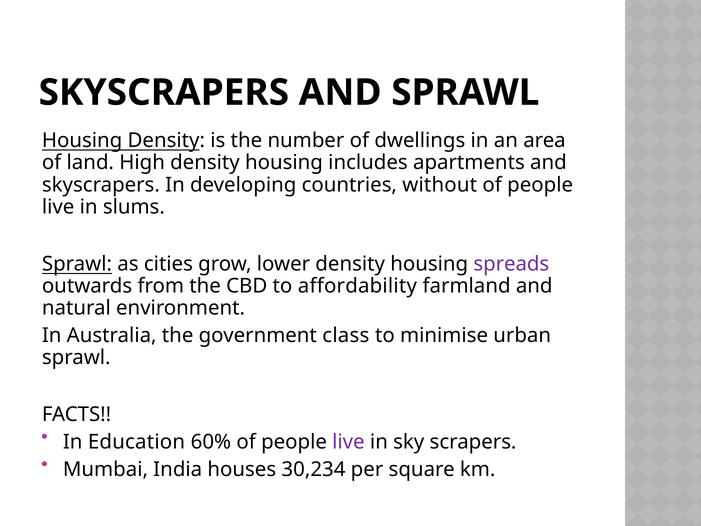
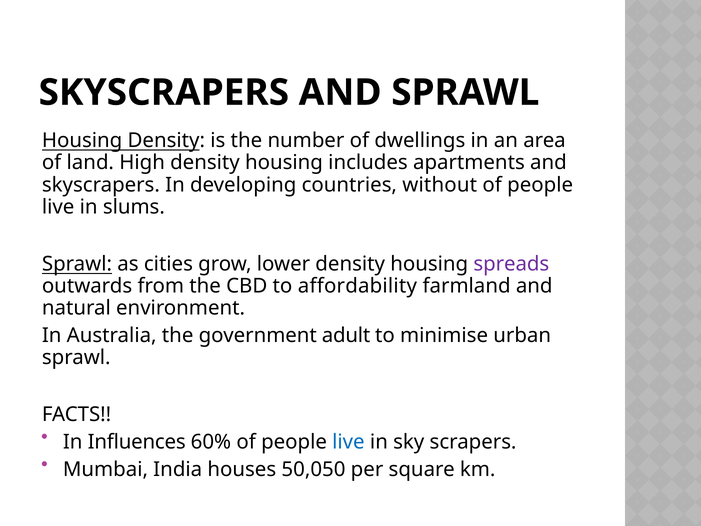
class: class -> adult
Education: Education -> Influences
live at (348, 442) colour: purple -> blue
30,234: 30,234 -> 50,050
